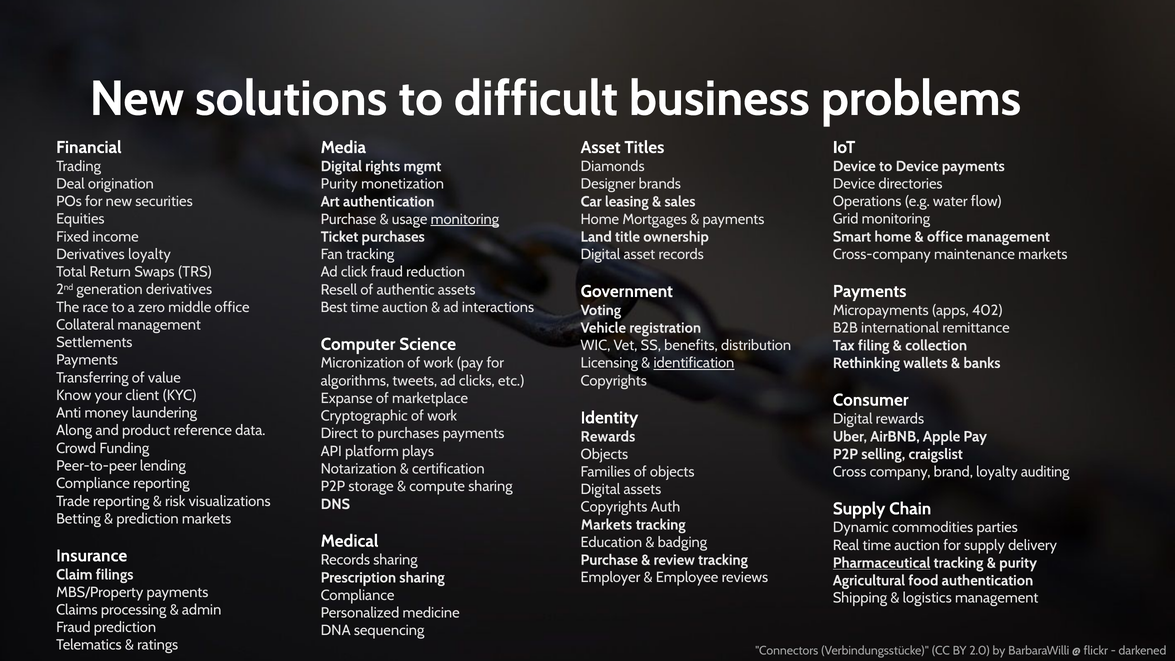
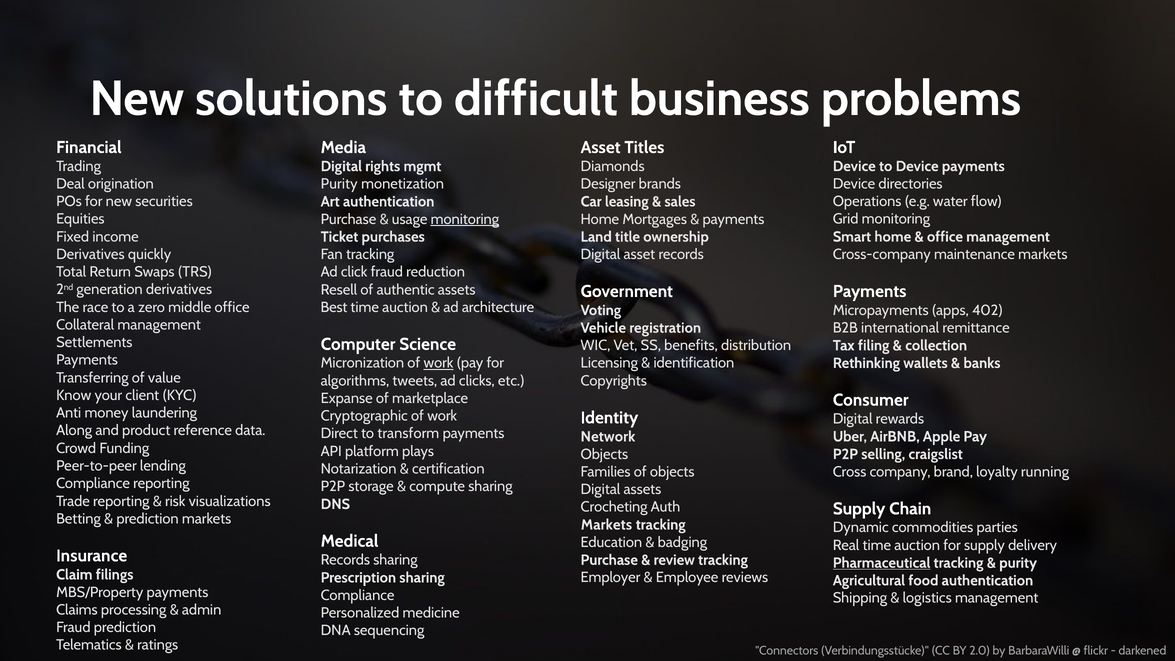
Derivatives loyalty: loyalty -> quickly
interactions: interactions -> architecture
work at (438, 363) underline: none -> present
identification underline: present -> none
to purchases: purchases -> transform
Rewards at (608, 437): Rewards -> Network
auditing: auditing -> running
Copyrights at (614, 507): Copyrights -> Crocheting
